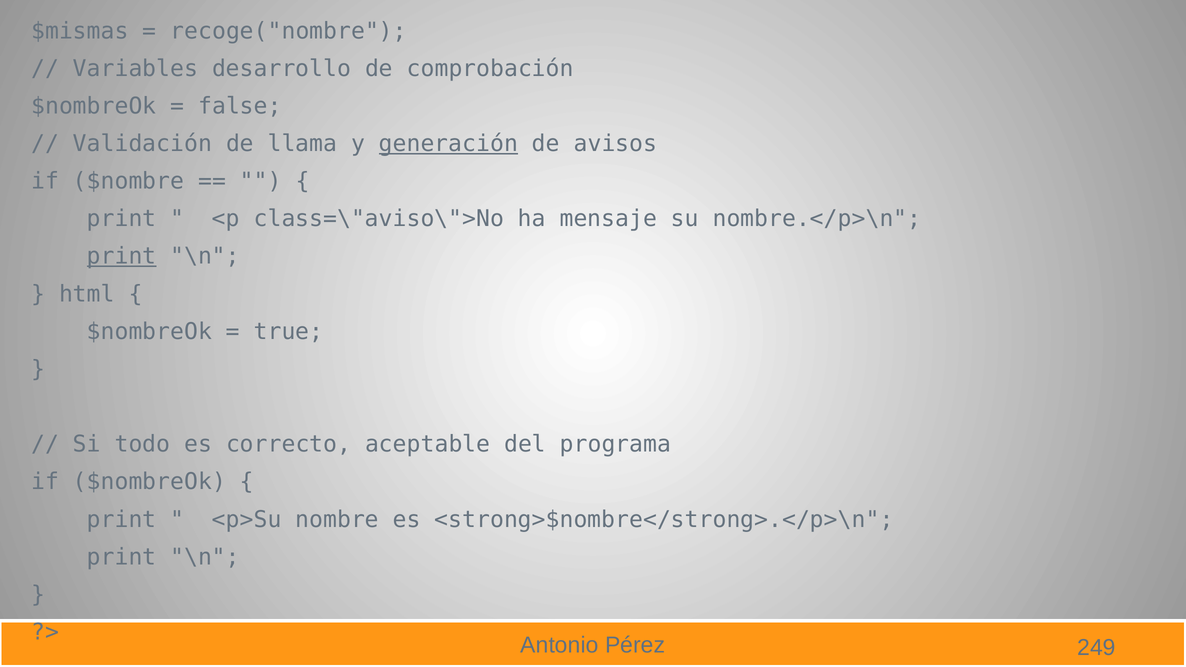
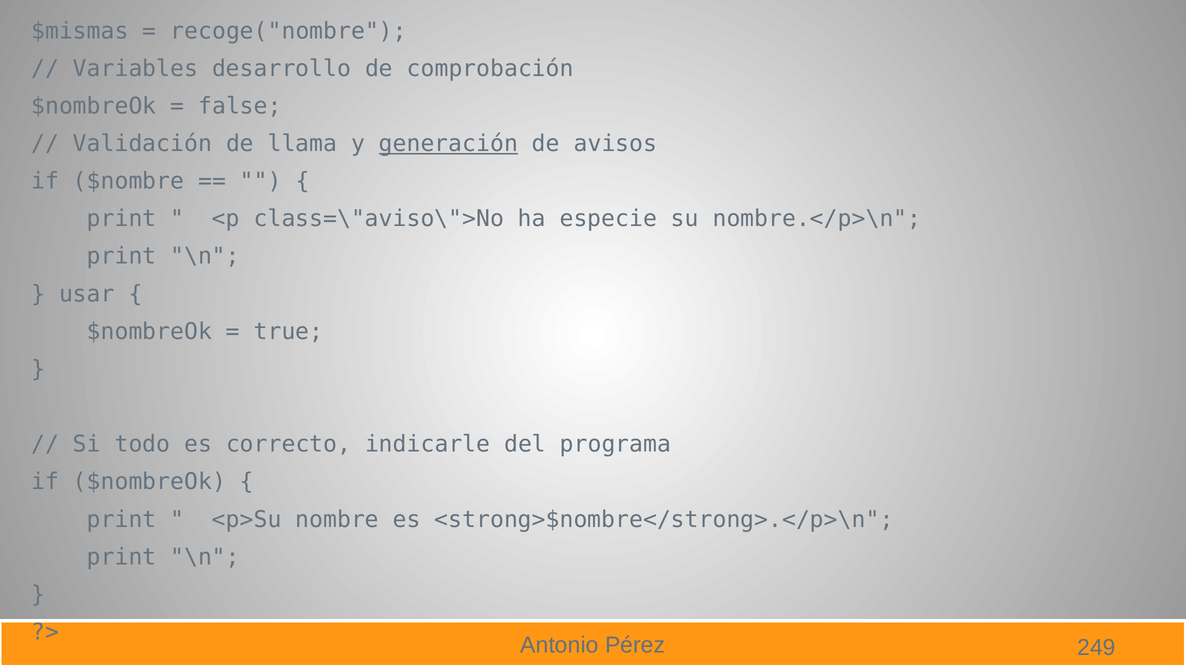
mensaje: mensaje -> especie
print at (122, 256) underline: present -> none
html: html -> usar
aceptable: aceptable -> indicarle
